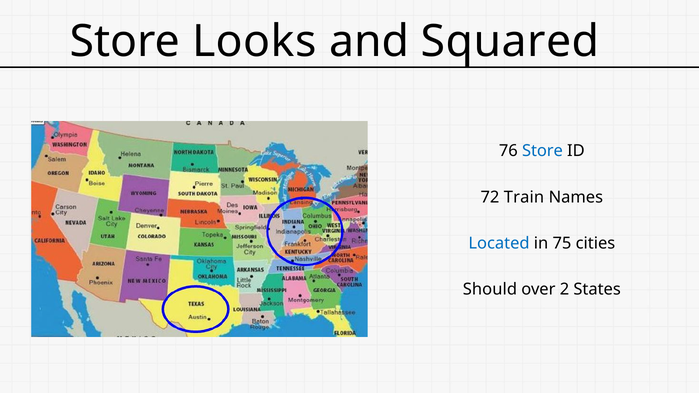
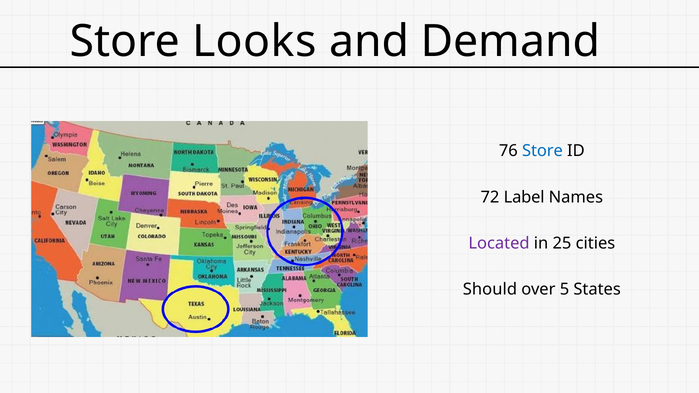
Squared: Squared -> Demand
Train: Train -> Label
Located colour: blue -> purple
75: 75 -> 25
2: 2 -> 5
